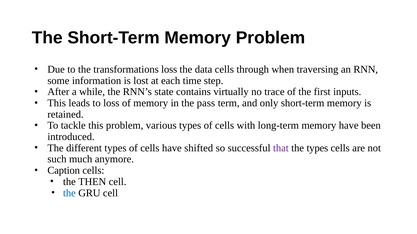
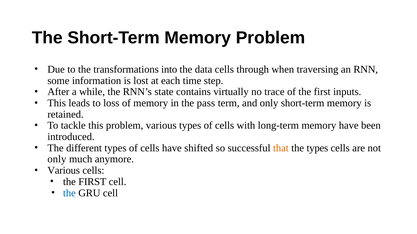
transformations loss: loss -> into
that colour: purple -> orange
such at (57, 160): such -> only
Caption at (64, 171): Caption -> Various
THEN at (92, 182): THEN -> FIRST
